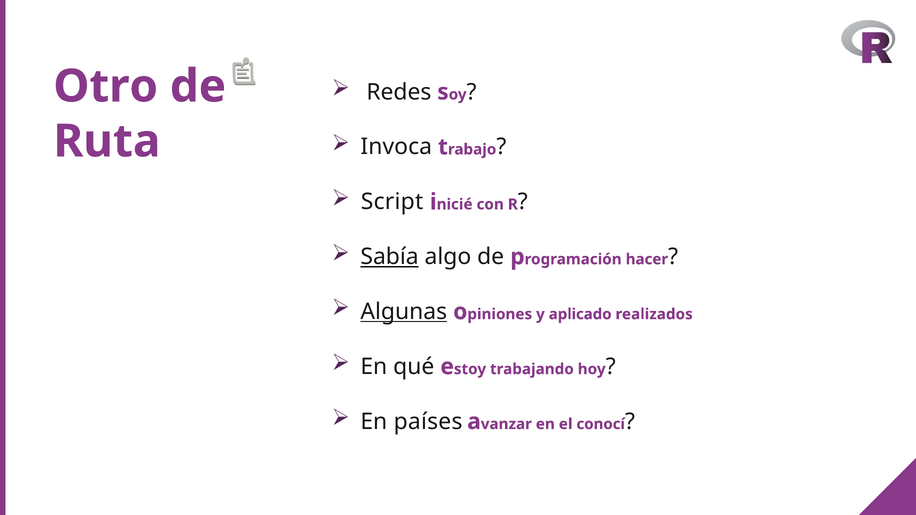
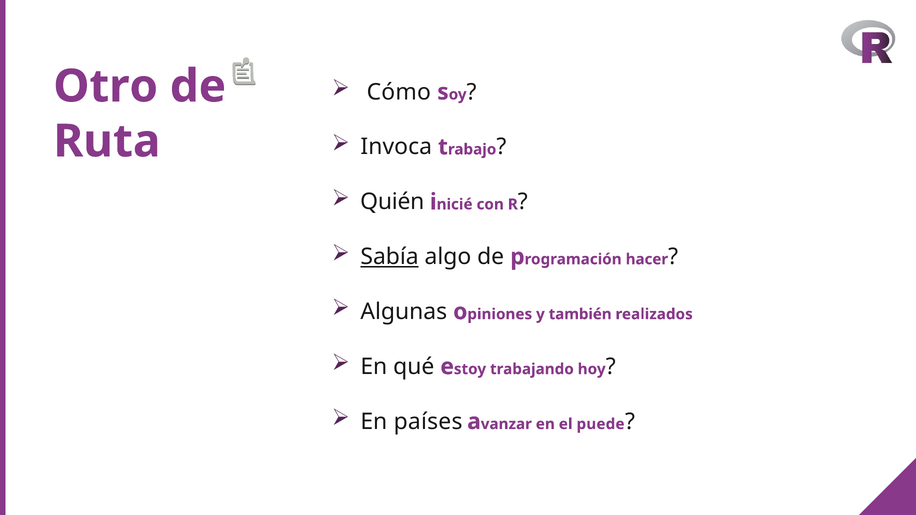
Redes: Redes -> Cómo
Script: Script -> Quién
Algunas underline: present -> none
aplicado: aplicado -> también
conocí: conocí -> puede
